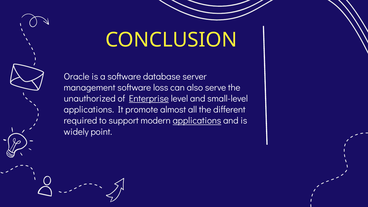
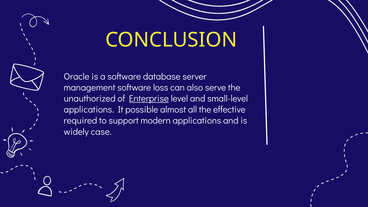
promote: promote -> possible
different: different -> effective
applications at (197, 121) underline: present -> none
point: point -> case
